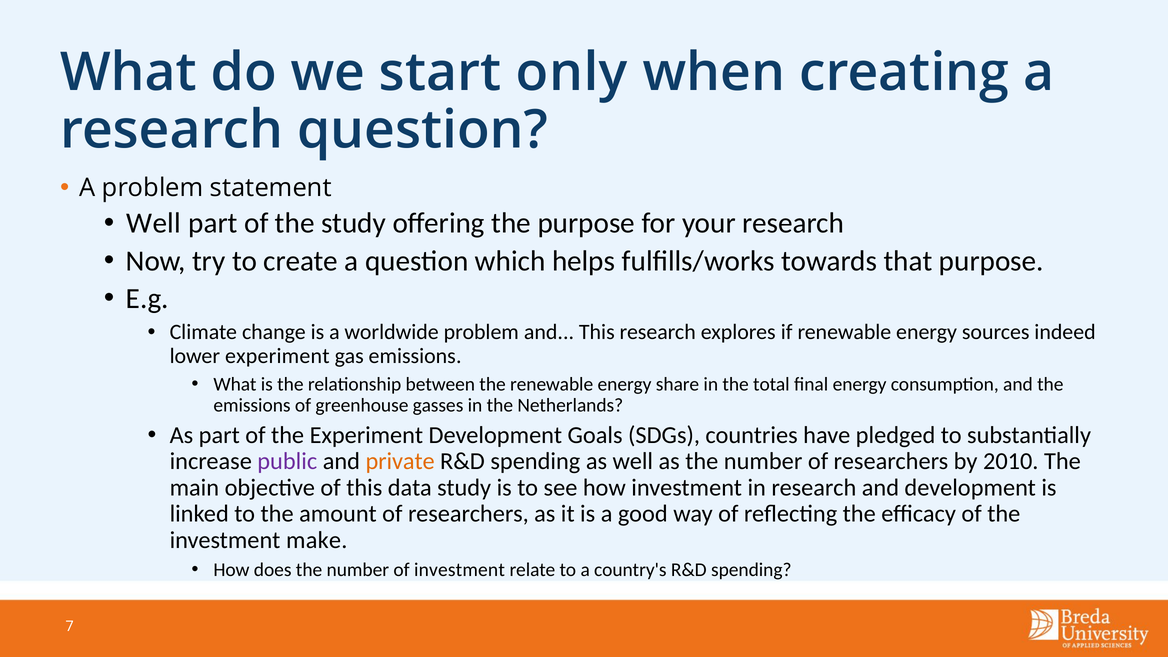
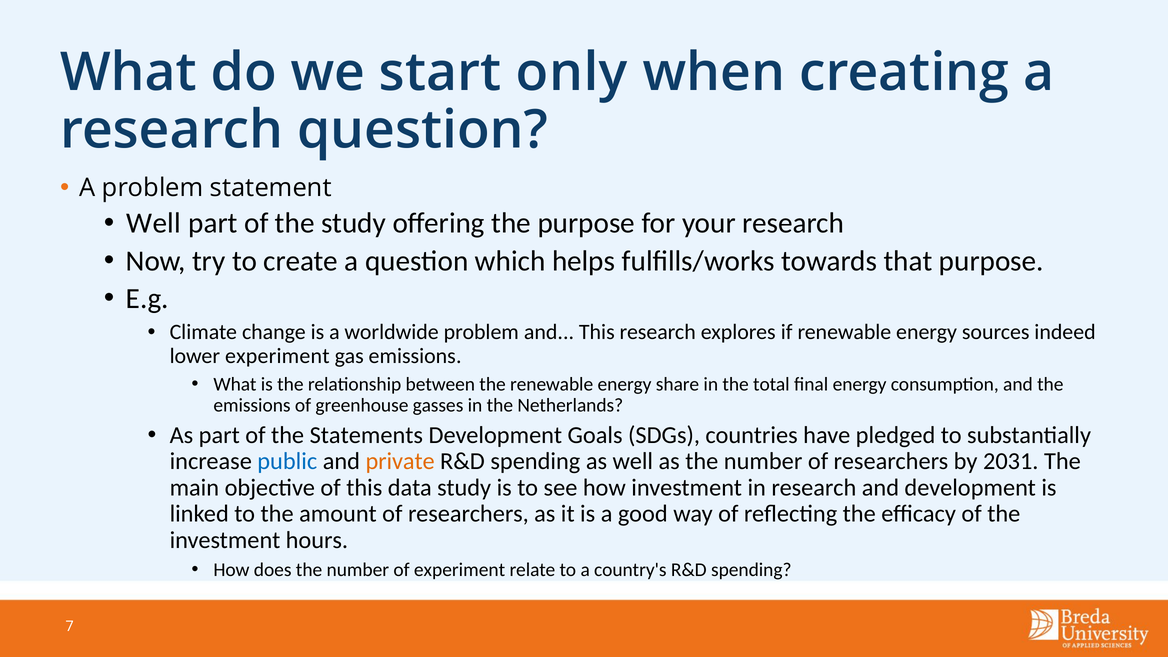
the Experiment: Experiment -> Statements
public colour: purple -> blue
2010: 2010 -> 2031
make: make -> hours
of investment: investment -> experiment
